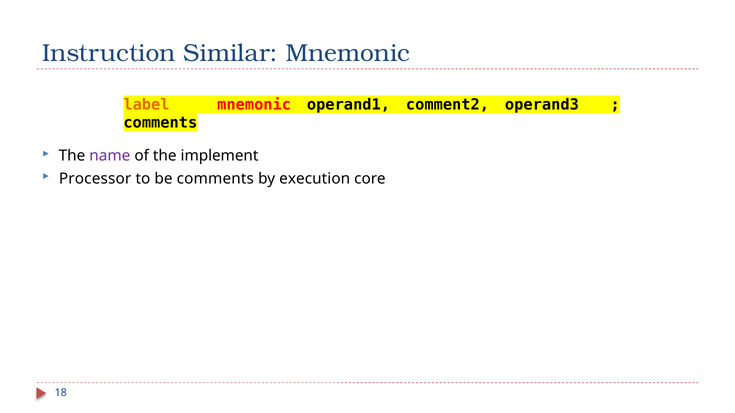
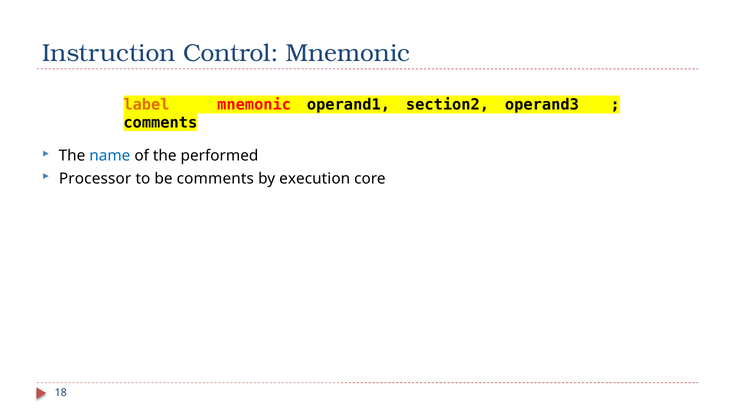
Similar: Similar -> Control
comment2: comment2 -> section2
name colour: purple -> blue
implement: implement -> performed
